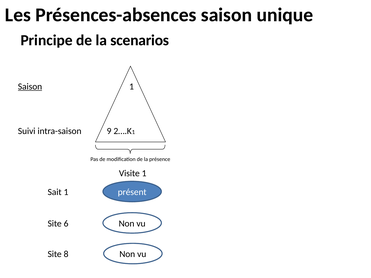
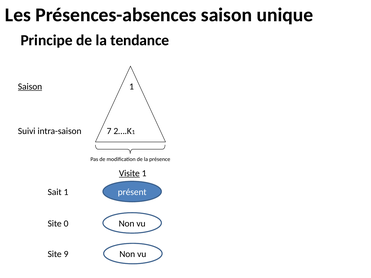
scenarios: scenarios -> tendance
9: 9 -> 7
Visite underline: none -> present
6: 6 -> 0
8: 8 -> 9
